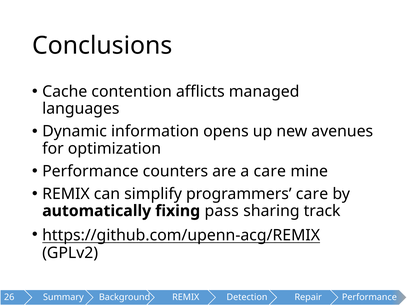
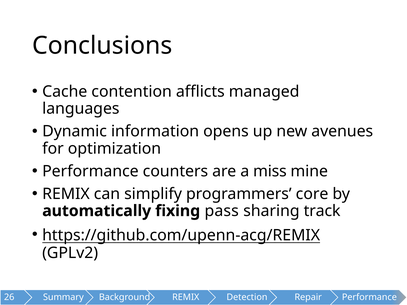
a care: care -> miss
programmers care: care -> core
